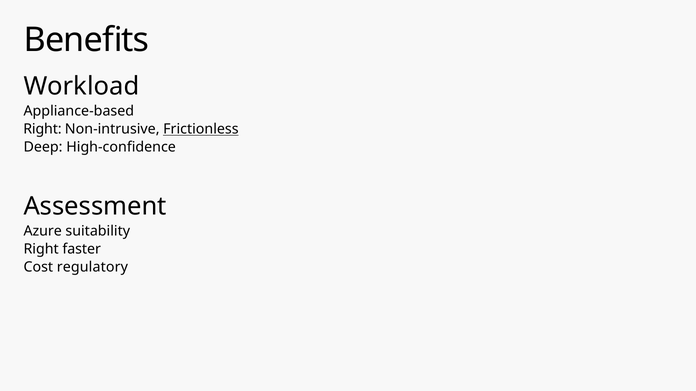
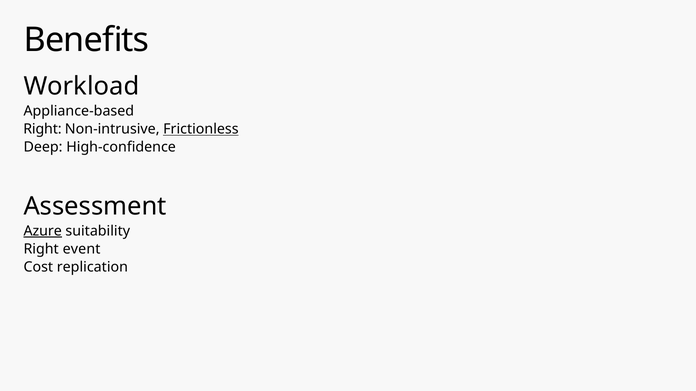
Azure underline: none -> present
faster: faster -> event
regulatory: regulatory -> replication
